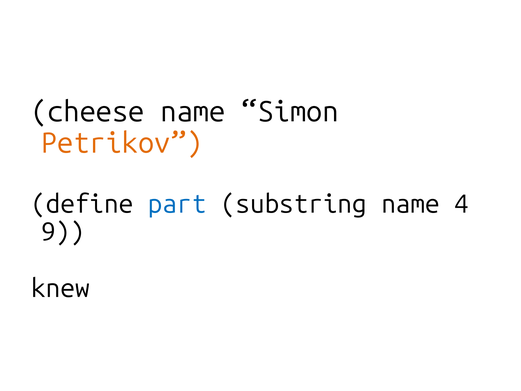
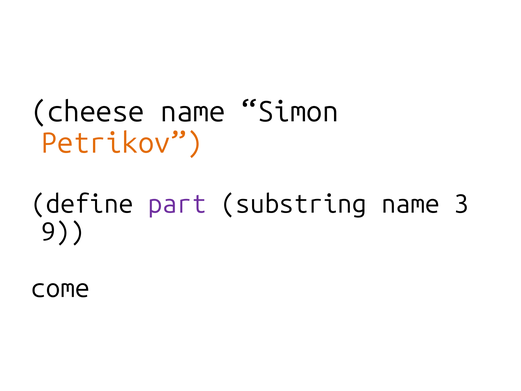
part colour: blue -> purple
4: 4 -> 3
knew: knew -> come
